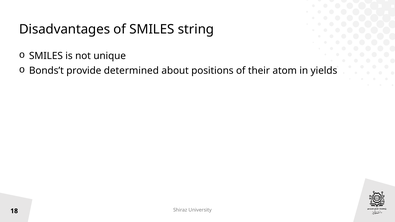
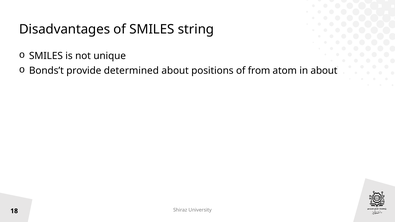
their: their -> from
in yields: yields -> about
